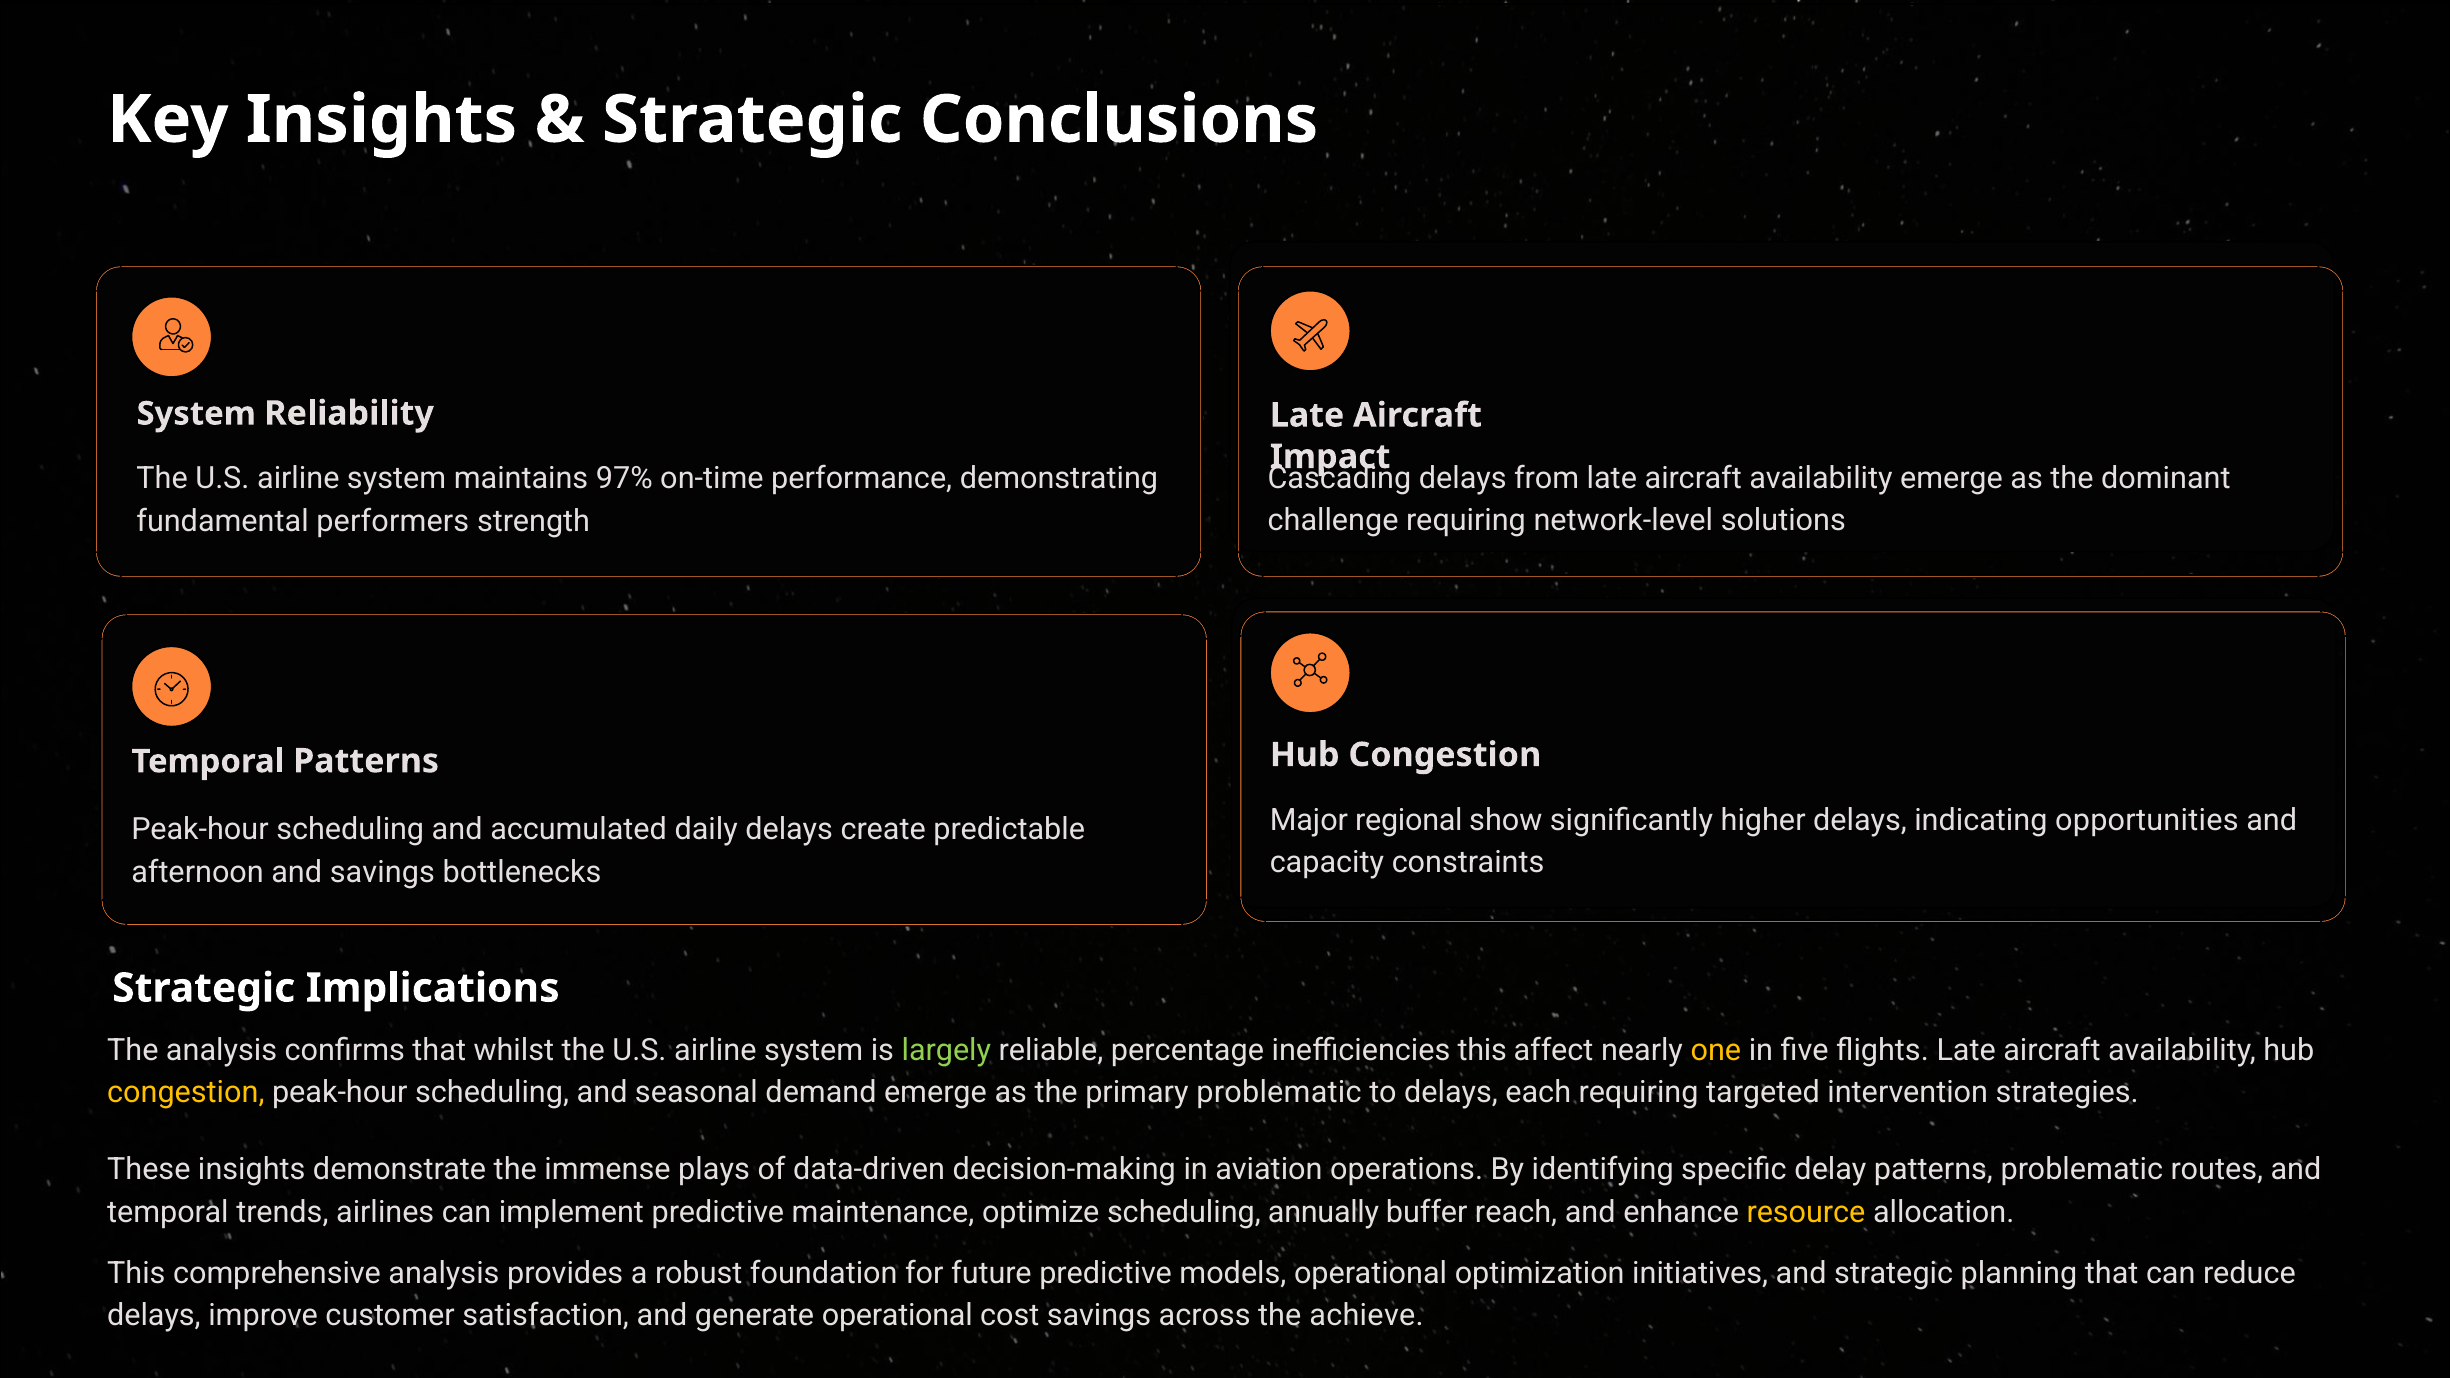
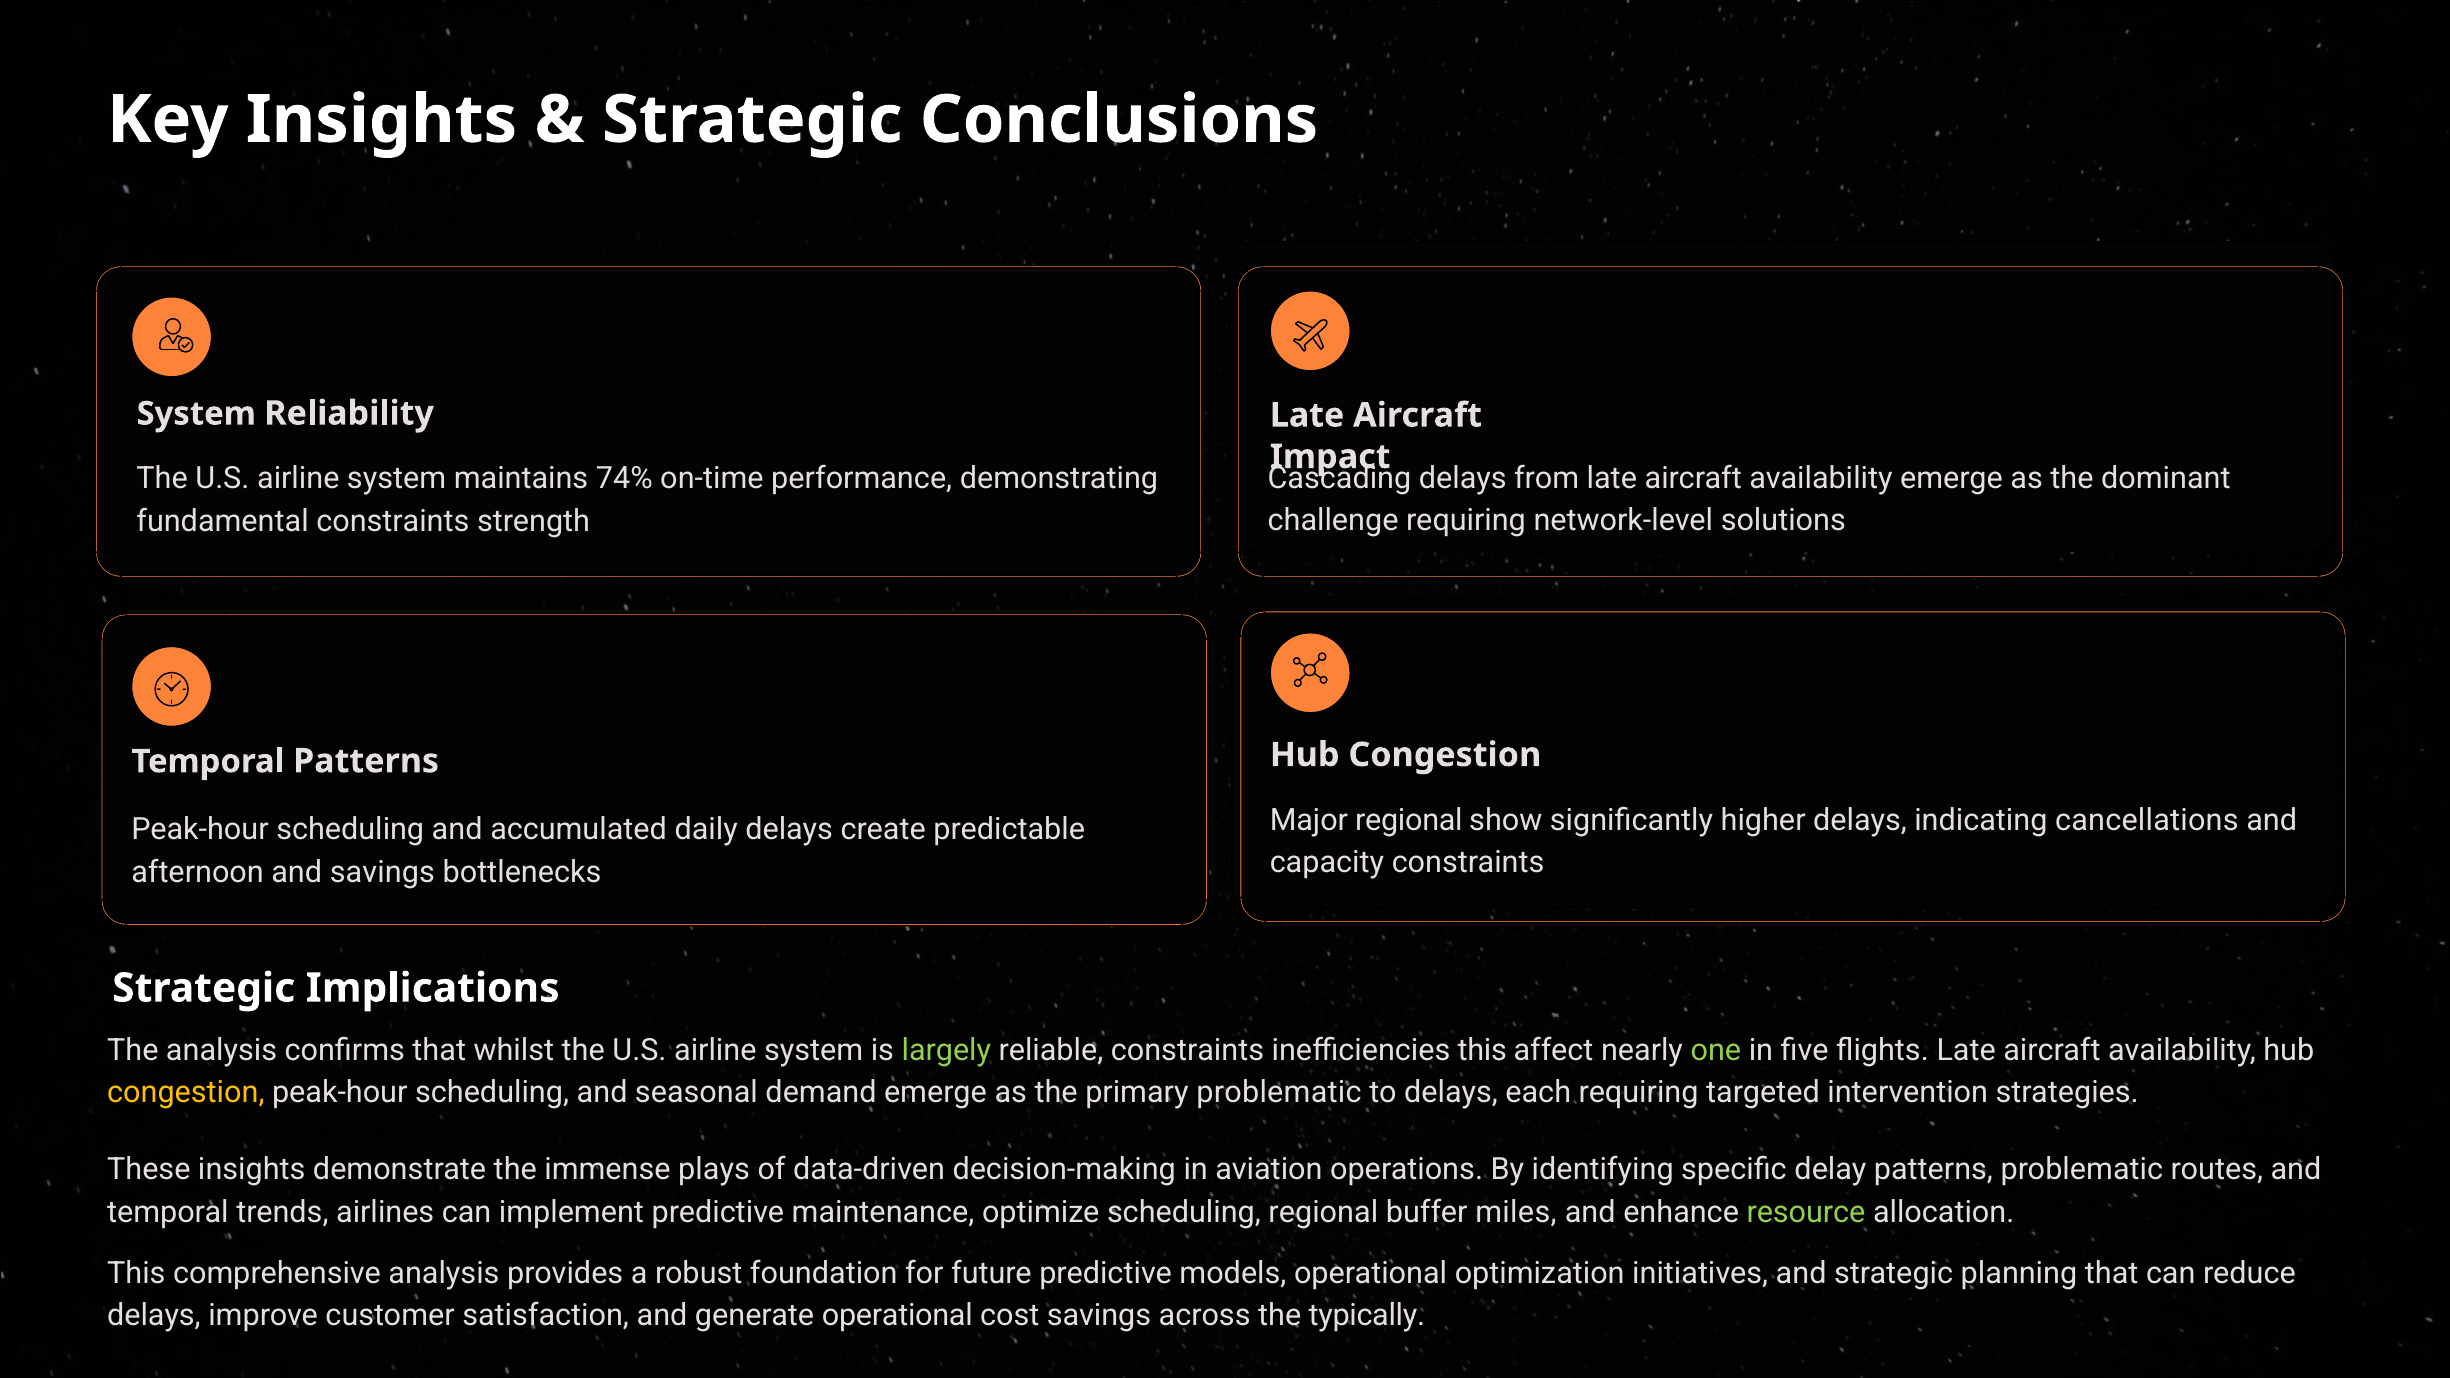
97%: 97% -> 74%
fundamental performers: performers -> constraints
opportunities: opportunities -> cancellations
reliable percentage: percentage -> constraints
one colour: yellow -> light green
scheduling annually: annually -> regional
reach: reach -> miles
resource colour: yellow -> light green
achieve: achieve -> typically
